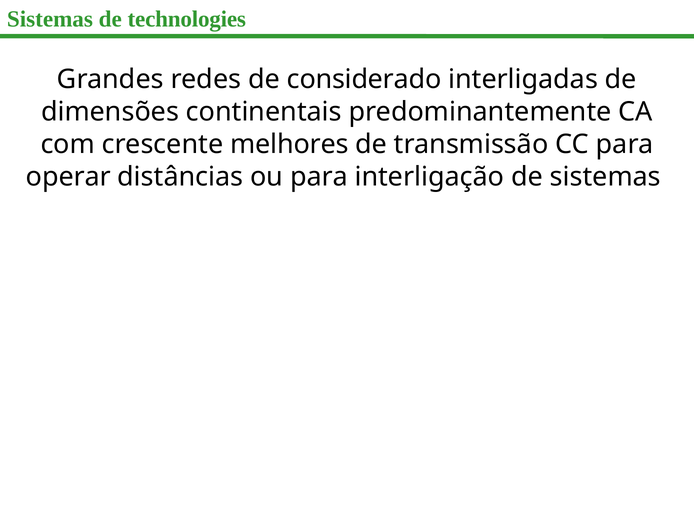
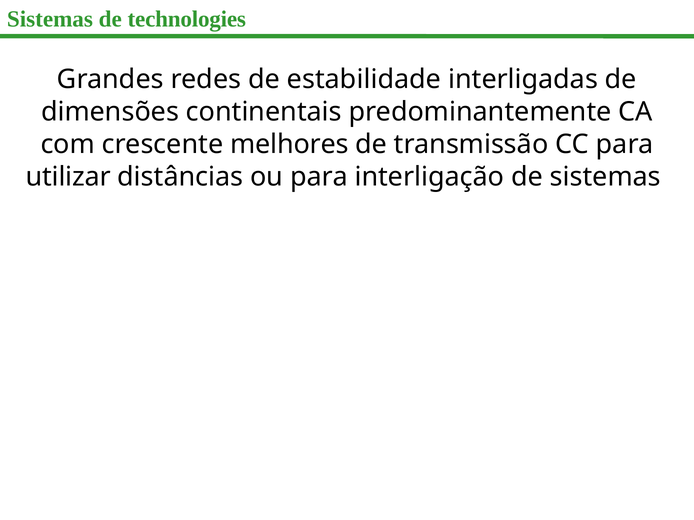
considerado: considerado -> estabilidade
operar: operar -> utilizar
